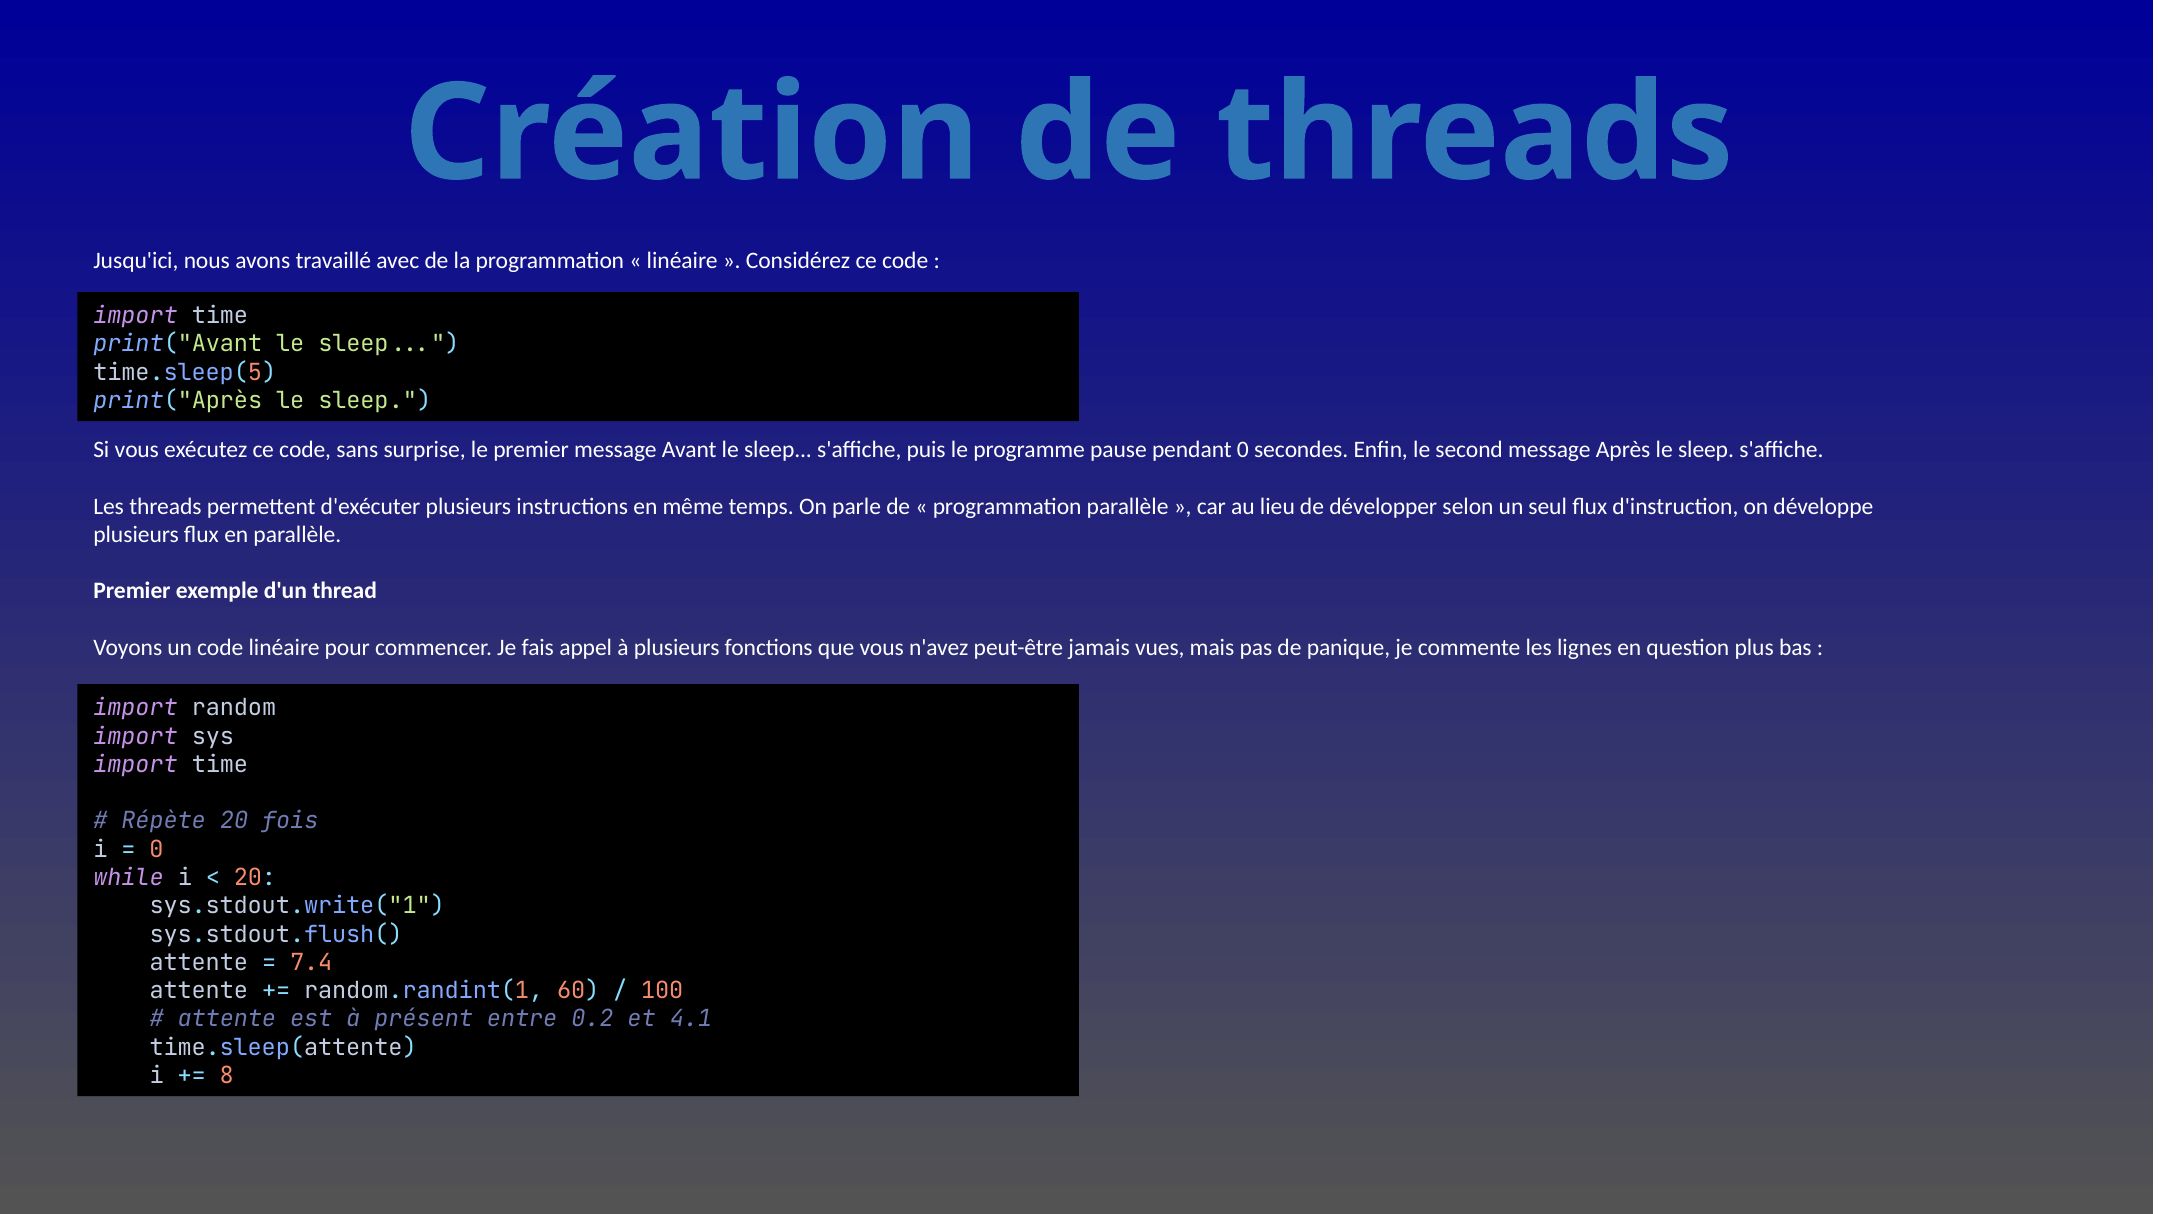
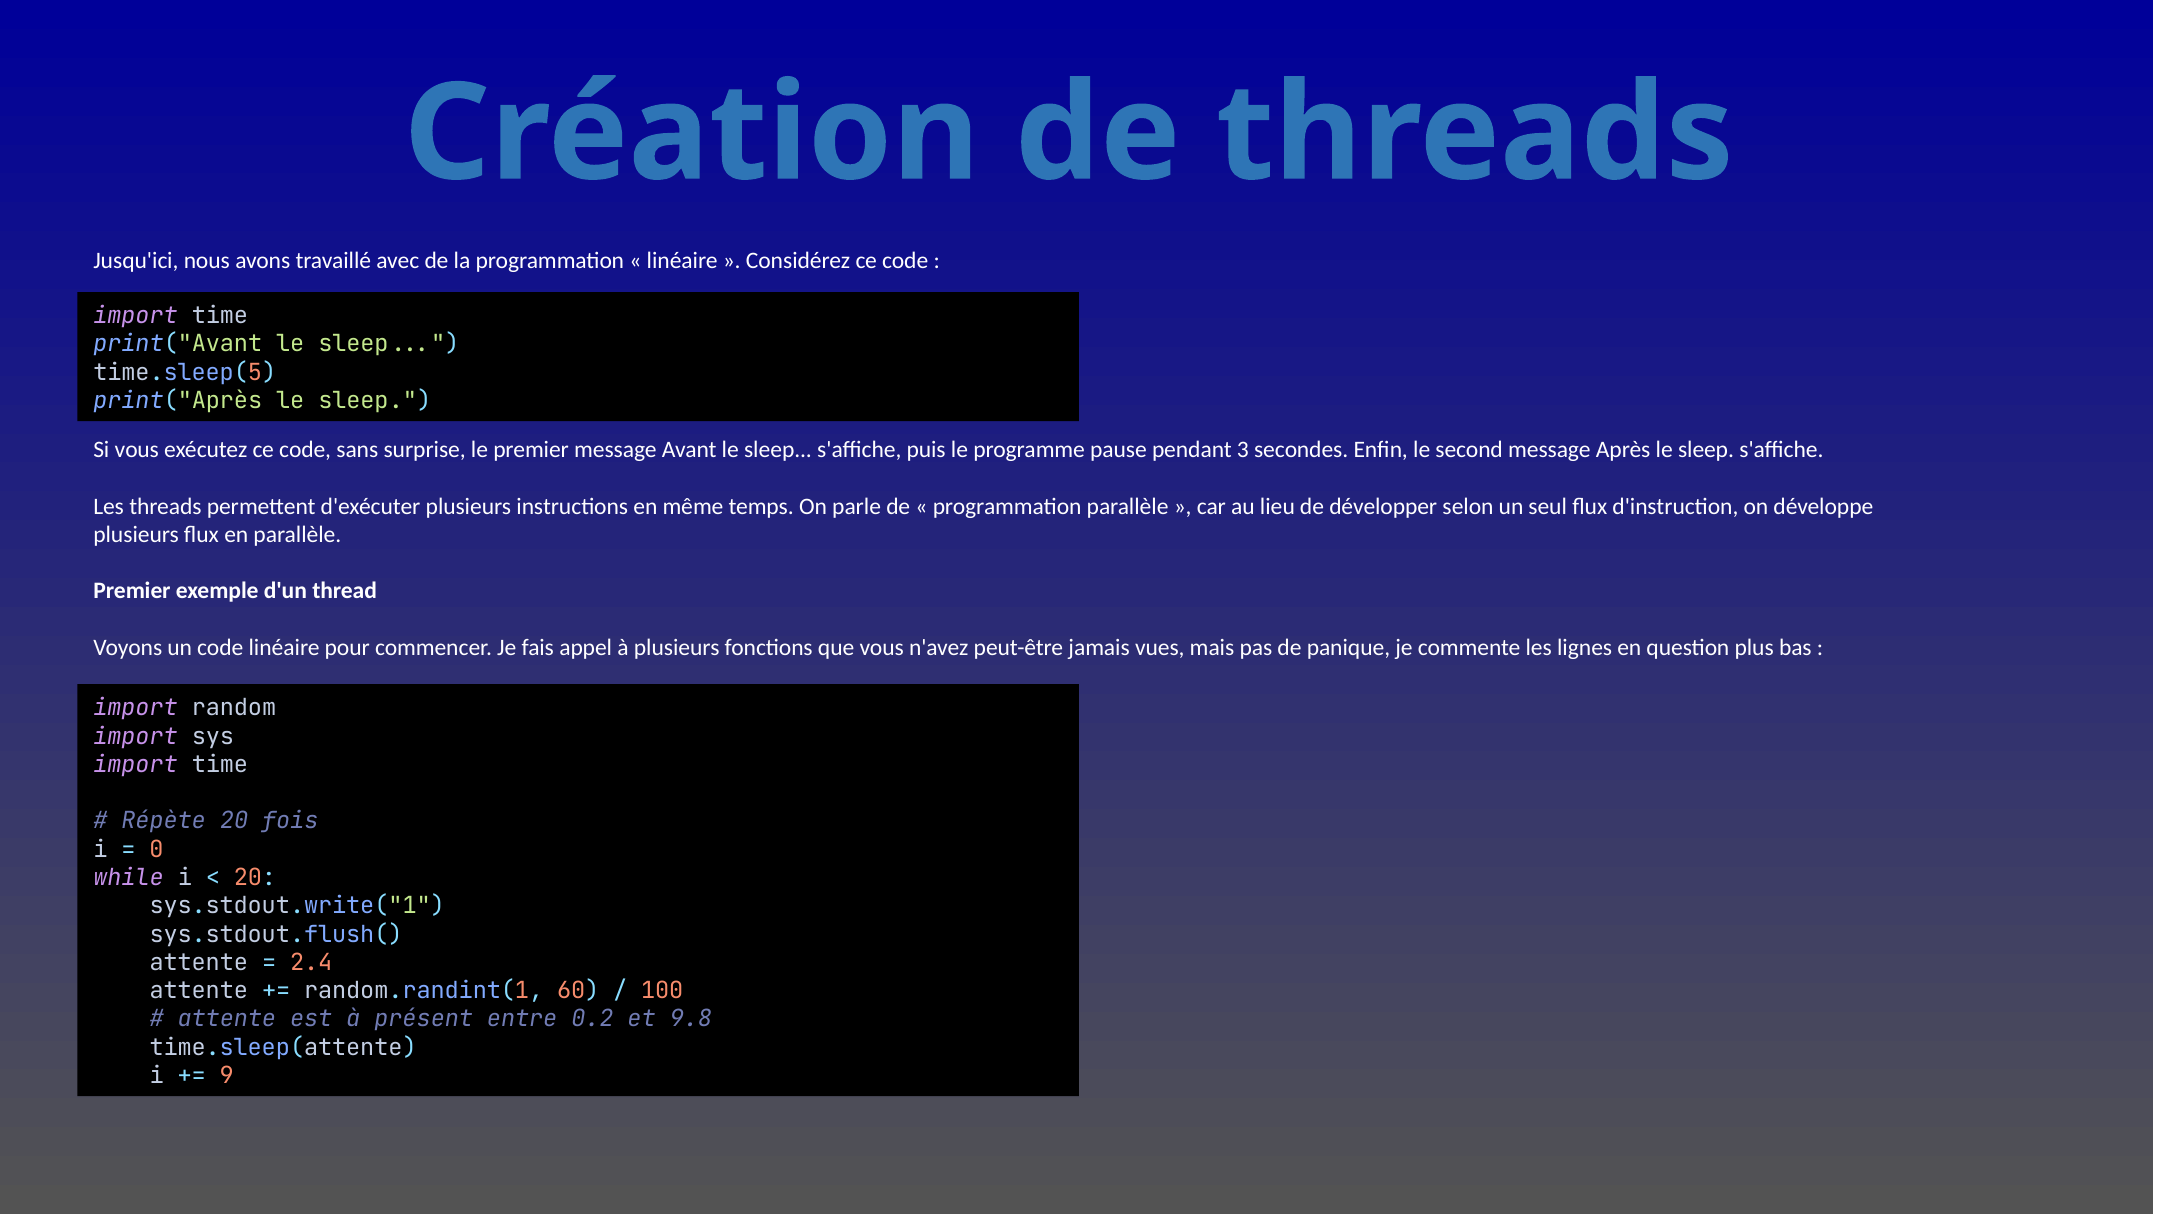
pendant 0: 0 -> 3
7.4: 7.4 -> 2.4
4.1: 4.1 -> 9.8
8: 8 -> 9
